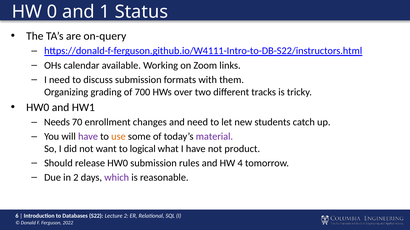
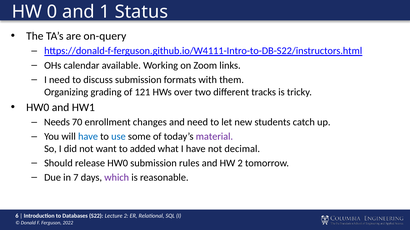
700: 700 -> 121
have at (88, 137) colour: purple -> blue
use colour: orange -> blue
logical: logical -> added
product: product -> decimal
HW 4: 4 -> 2
in 2: 2 -> 7
